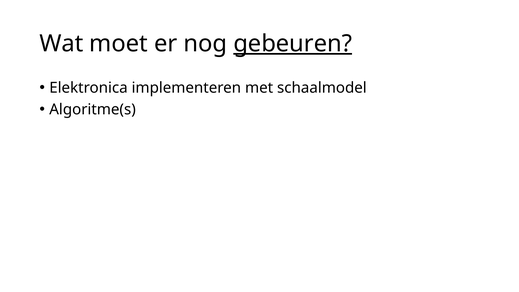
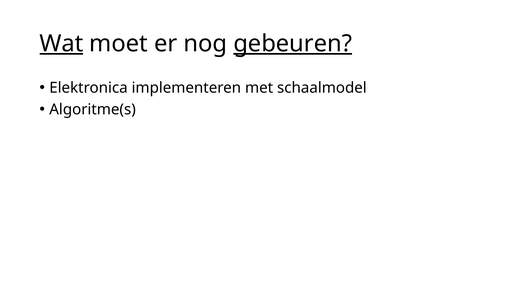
Wat underline: none -> present
